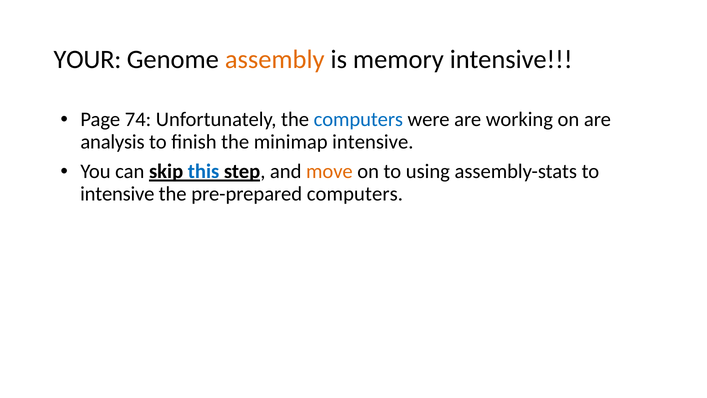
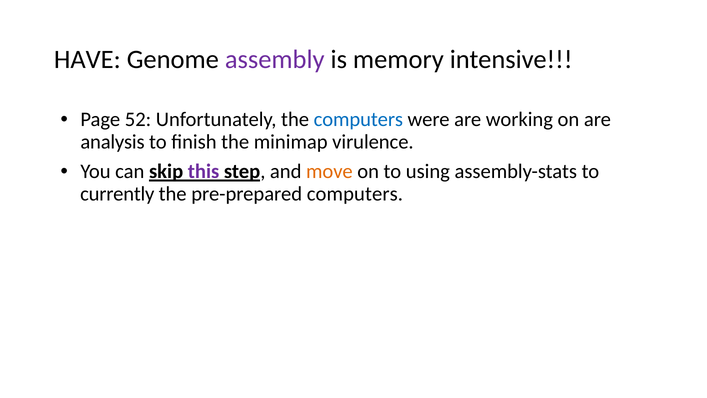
YOUR: YOUR -> HAVE
assembly colour: orange -> purple
74: 74 -> 52
minimap intensive: intensive -> virulence
this colour: blue -> purple
intensive at (117, 194): intensive -> currently
